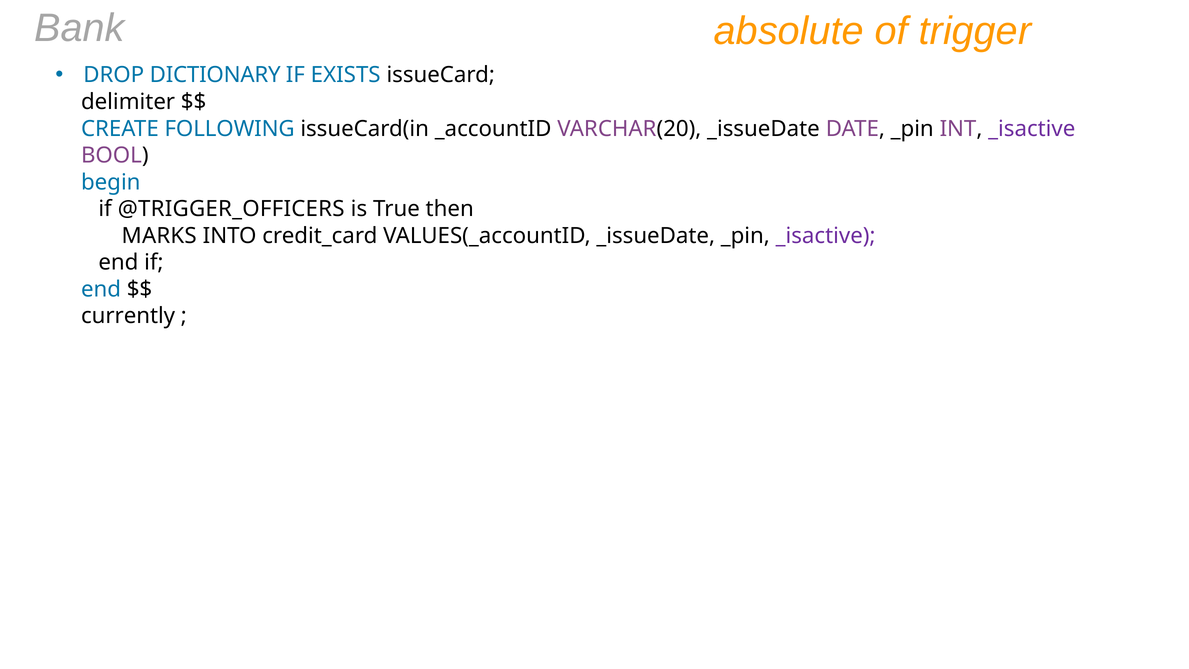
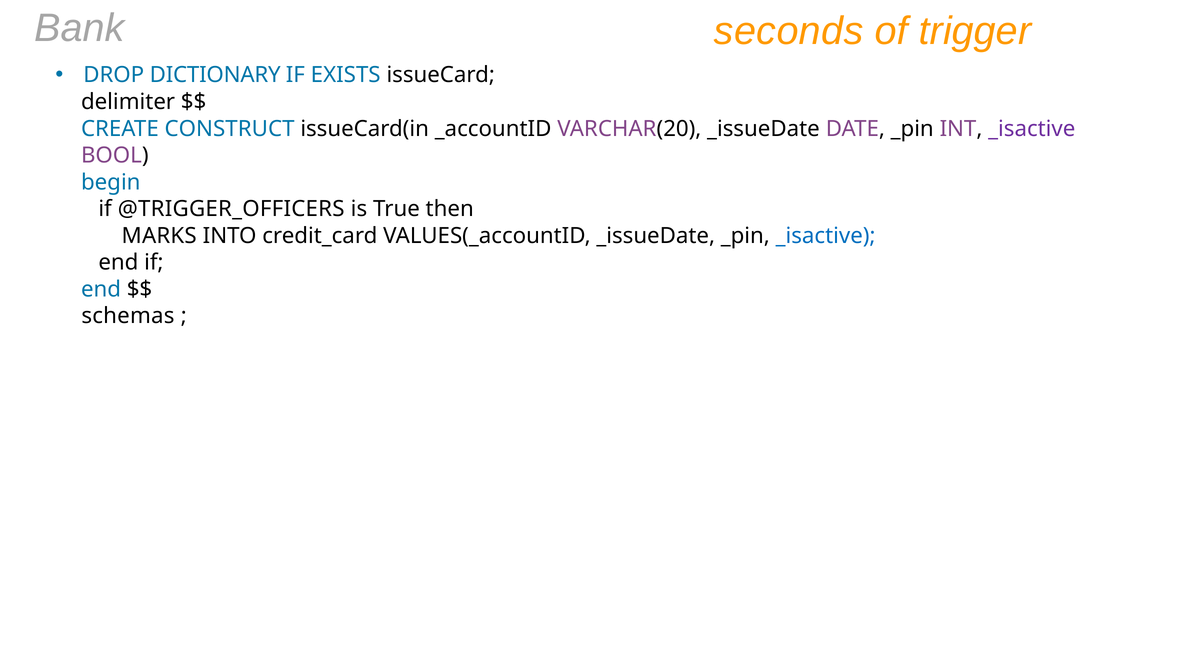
absolute: absolute -> seconds
FOLLOWING: FOLLOWING -> CONSTRUCT
_isactive at (826, 236) colour: purple -> blue
currently: currently -> schemas
